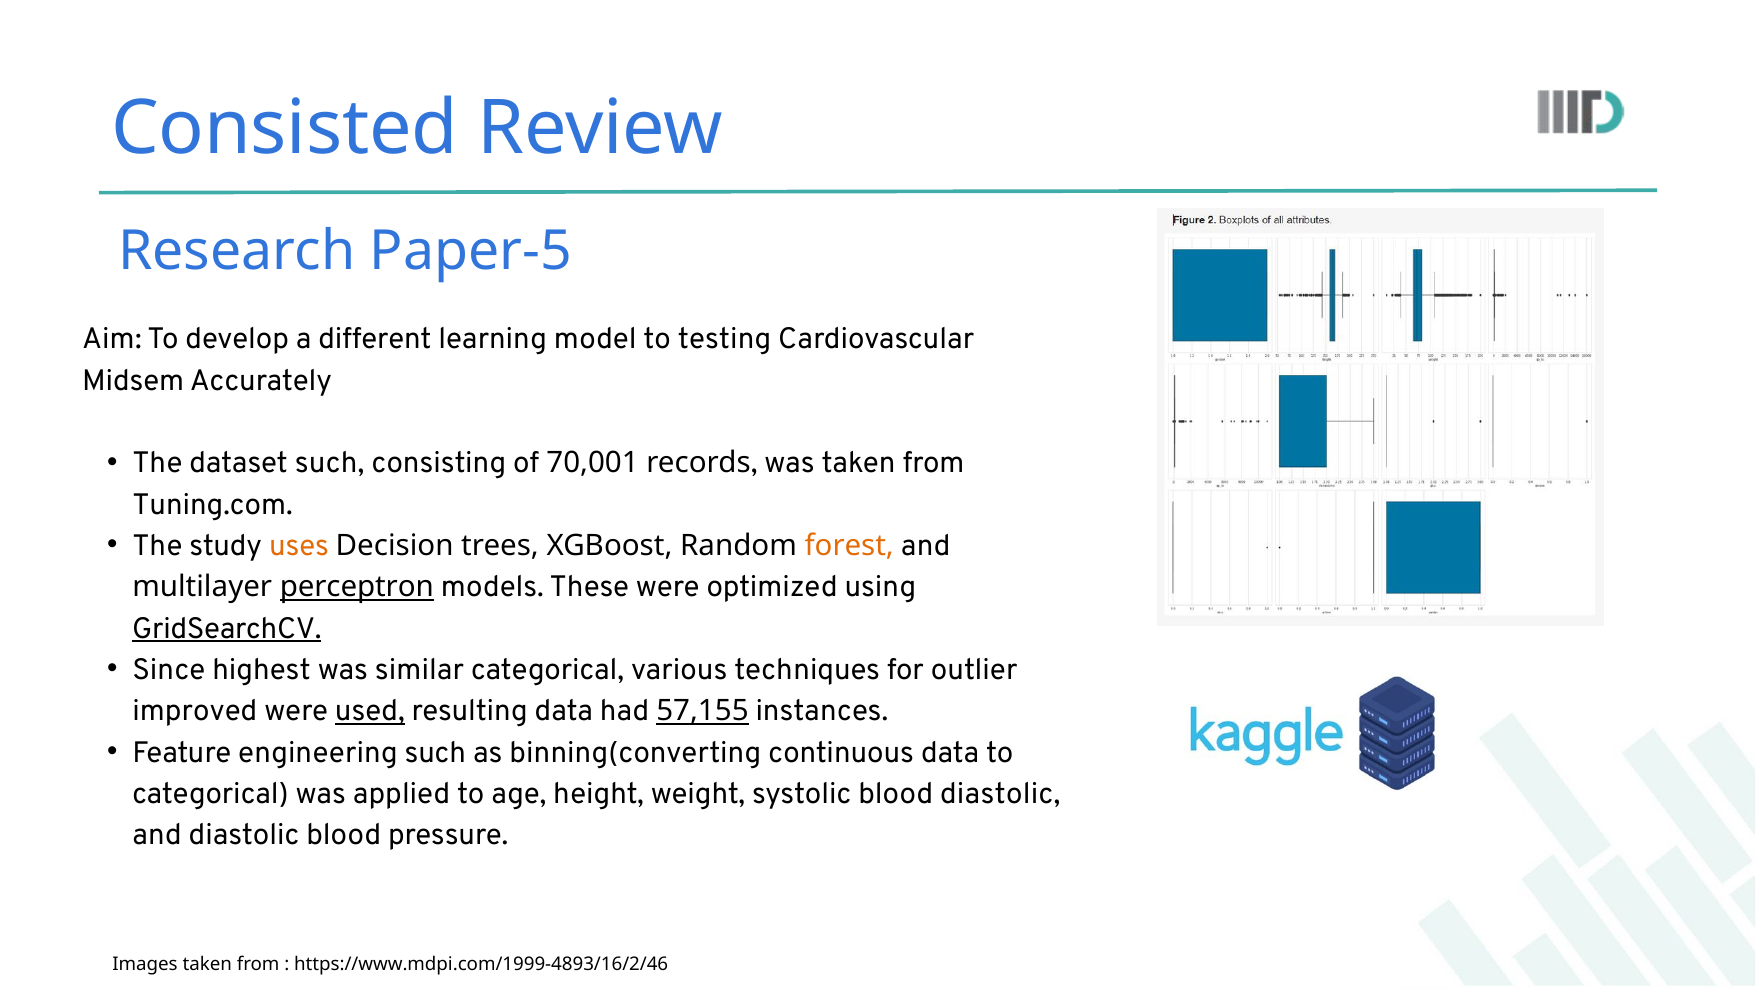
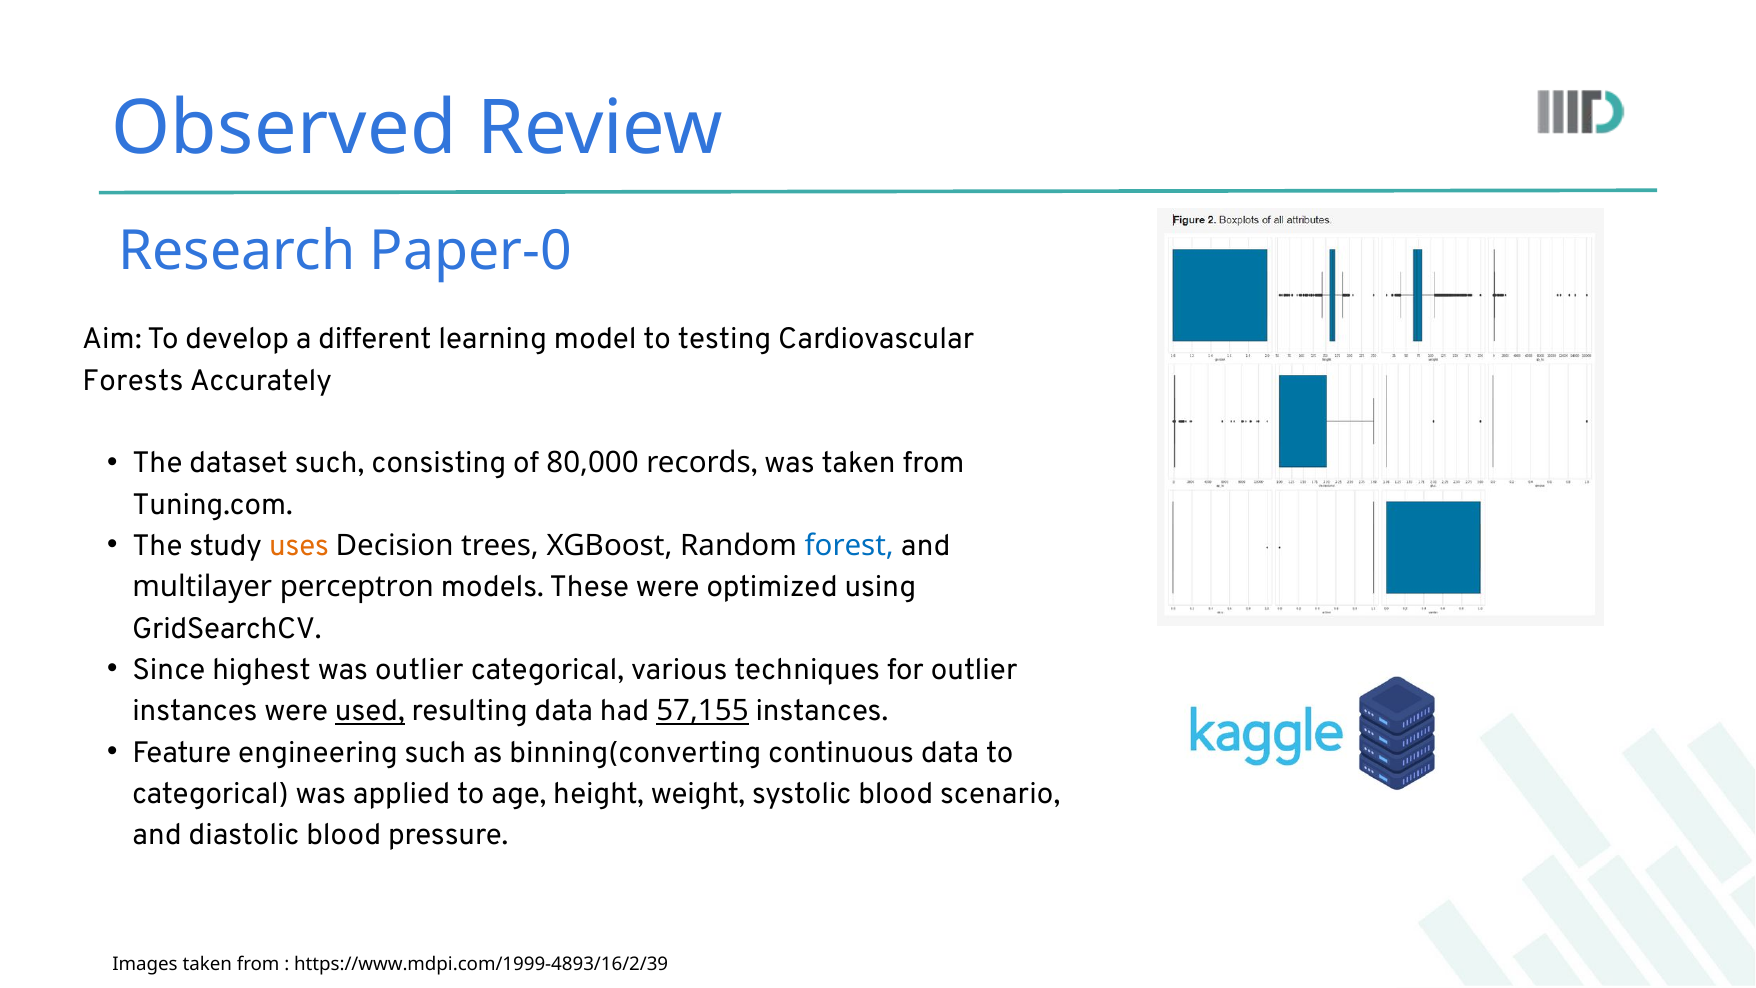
Consisted: Consisted -> Observed
Paper-5: Paper-5 -> Paper-0
Midsem: Midsem -> Forests
70,001: 70,001 -> 80,000
forest colour: orange -> blue
perceptron underline: present -> none
GridSearchCV underline: present -> none
was similar: similar -> outlier
improved at (195, 711): improved -> instances
blood diastolic: diastolic -> scenario
https://www.mdpi.com/1999-4893/16/2/46: https://www.mdpi.com/1999-4893/16/2/46 -> https://www.mdpi.com/1999-4893/16/2/39
